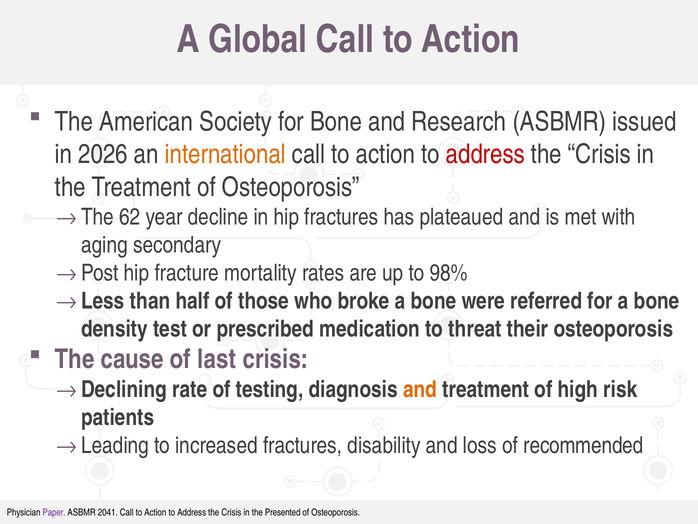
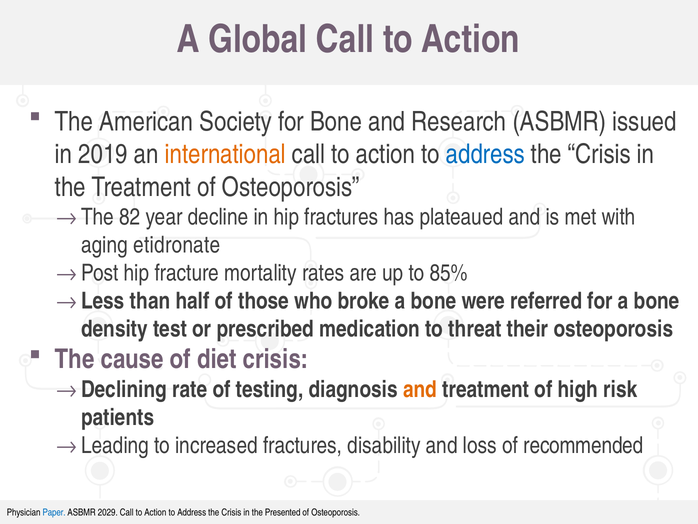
2026: 2026 -> 2019
address at (485, 154) colour: red -> blue
62: 62 -> 82
secondary: secondary -> etidronate
98%: 98% -> 85%
last: last -> diet
Paper colour: purple -> blue
2041: 2041 -> 2029
